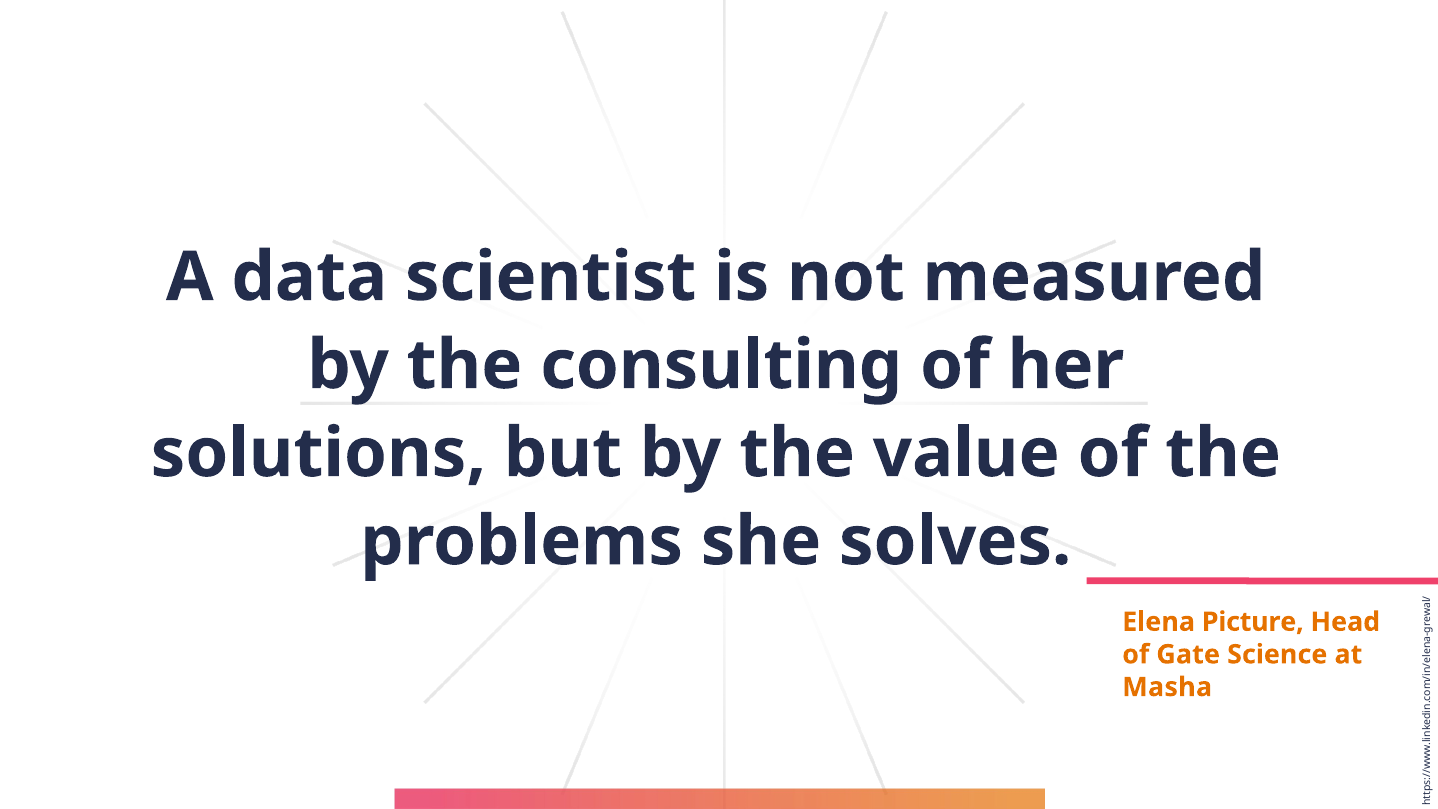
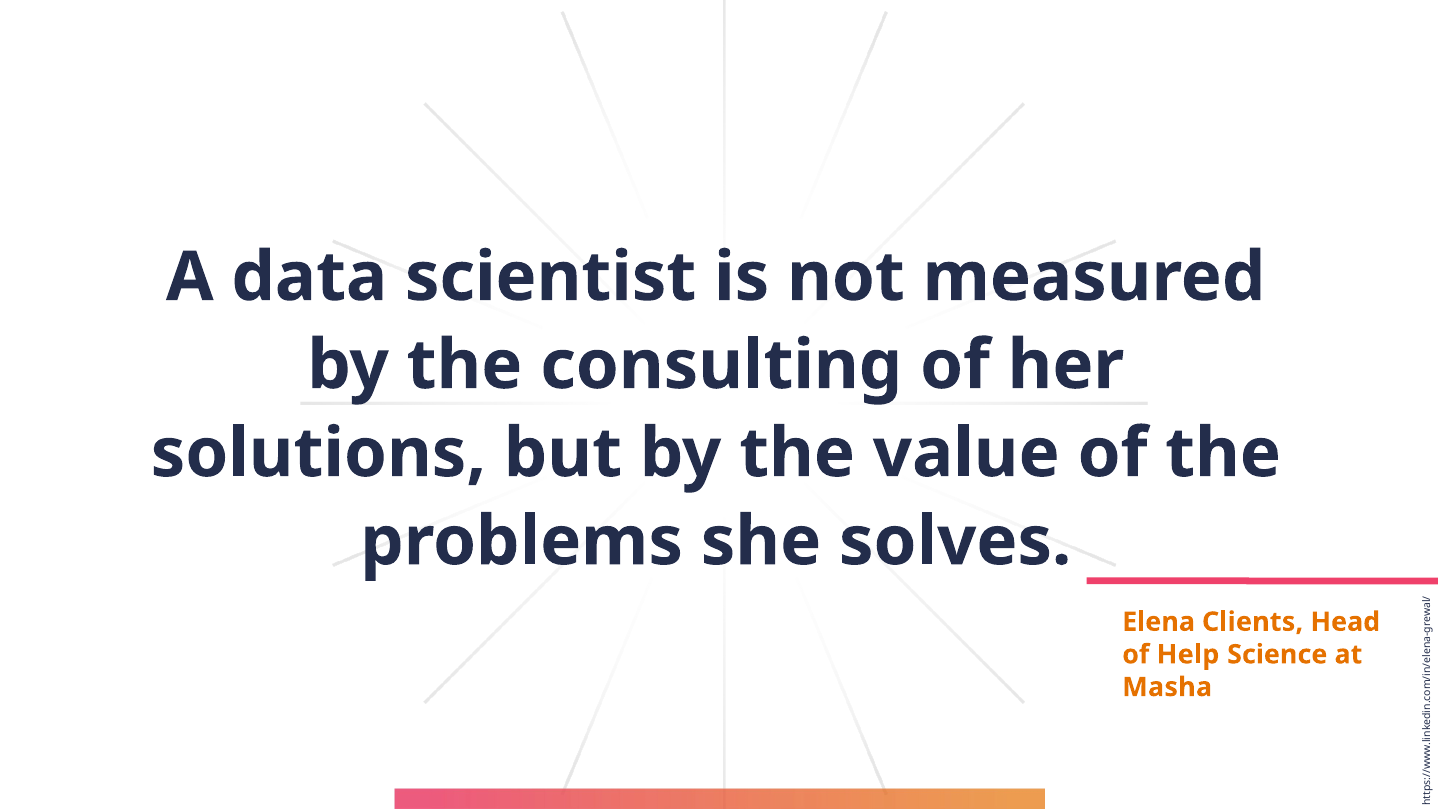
Picture: Picture -> Clients
Gate: Gate -> Help
